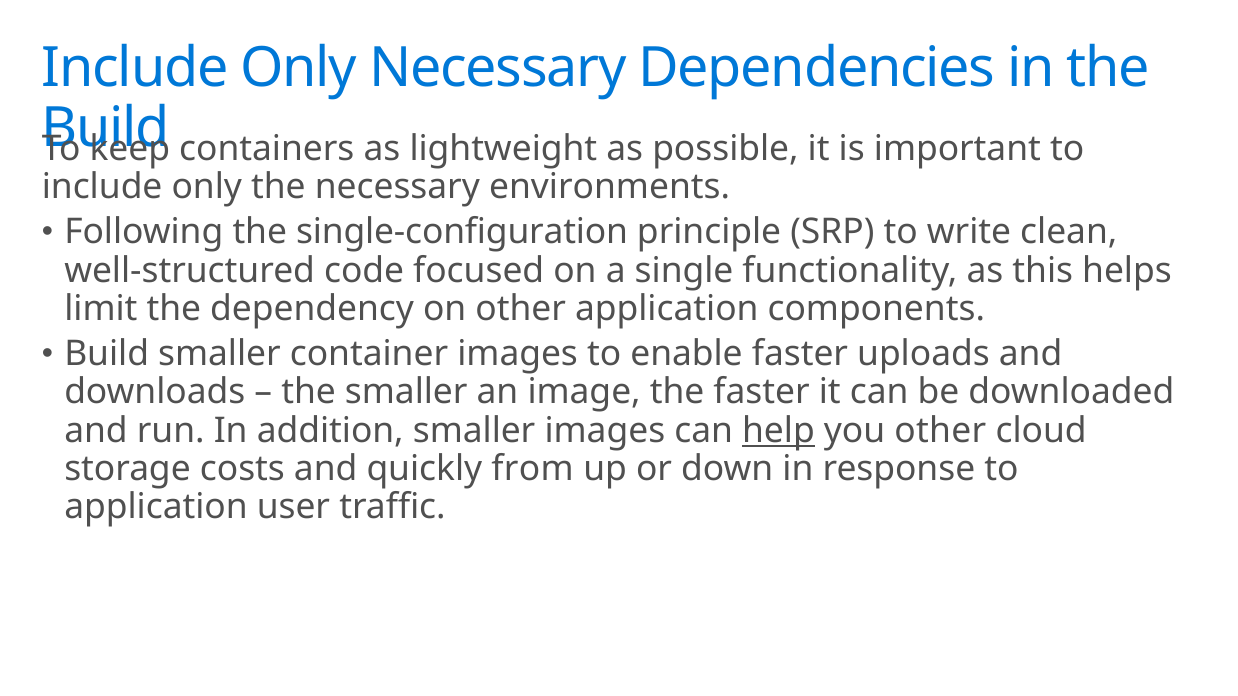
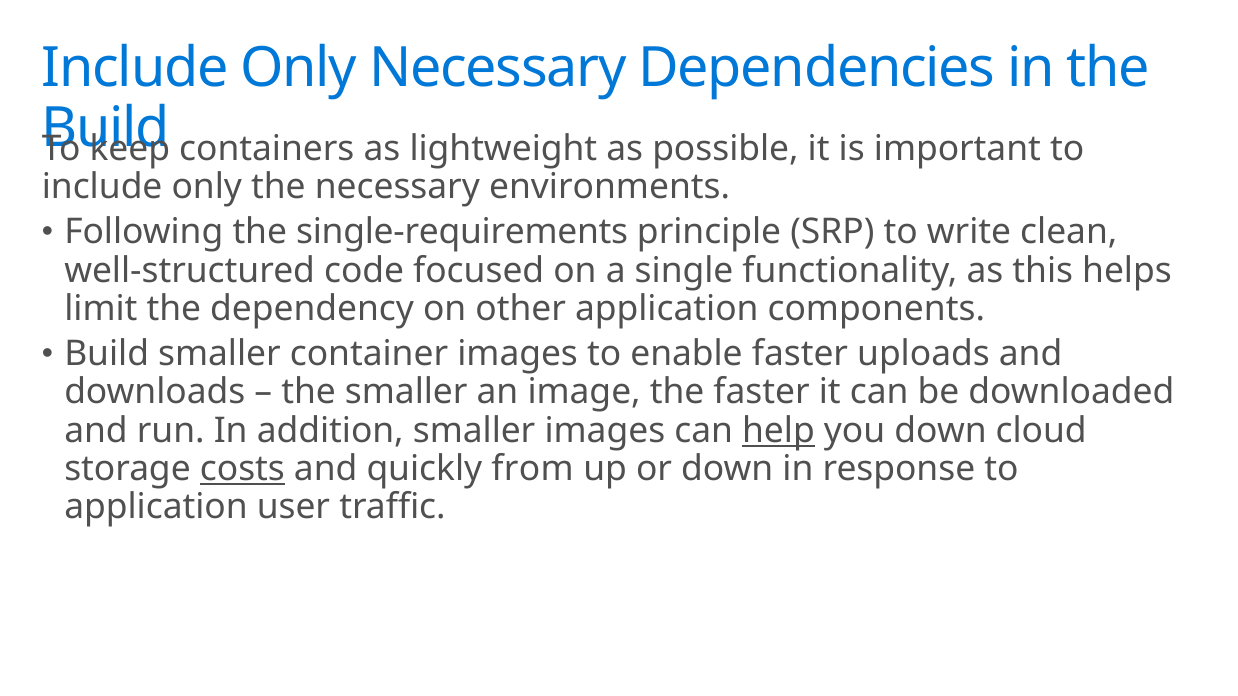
single-configuration: single-configuration -> single-requirements
you other: other -> down
costs underline: none -> present
